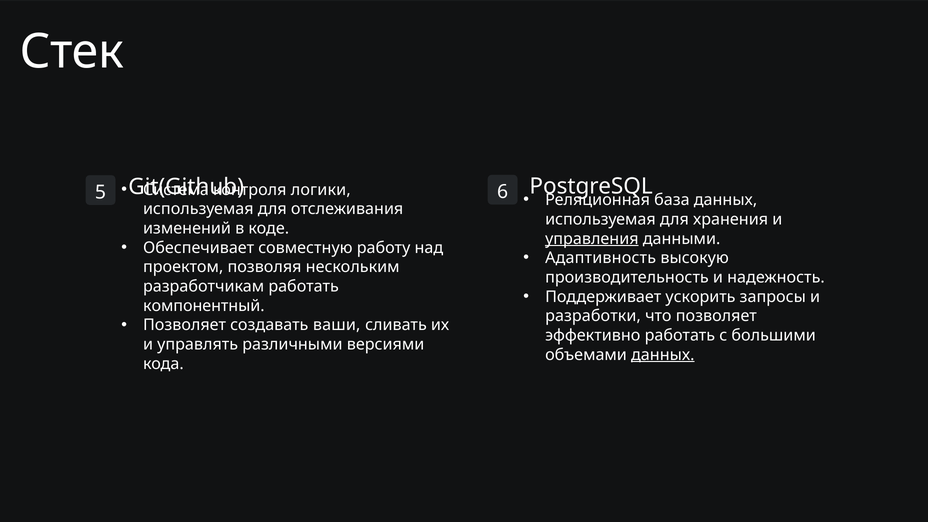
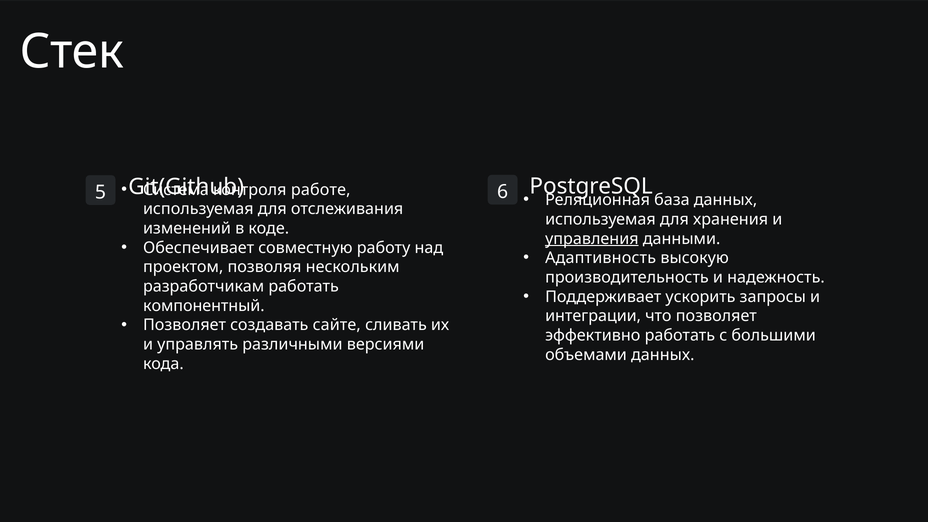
логики: логики -> работе
разработки: разработки -> интеграции
ваши: ваши -> сайте
данных at (663, 355) underline: present -> none
